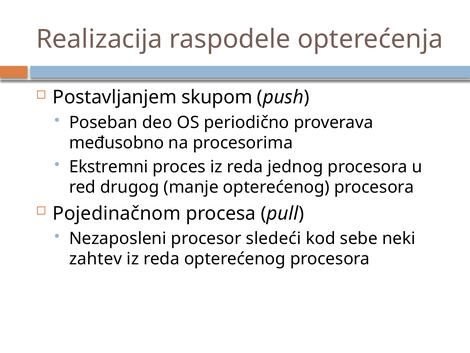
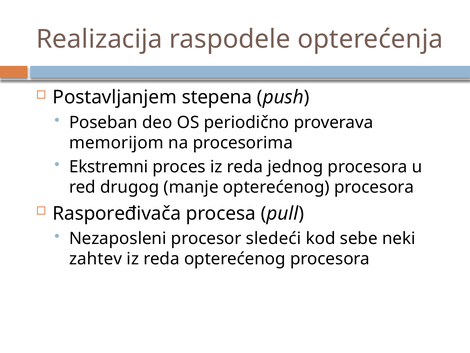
skupom: skupom -> stepena
međusobno: međusobno -> memorijom
Pojedinačnom: Pojedinačnom -> Raspoređivača
